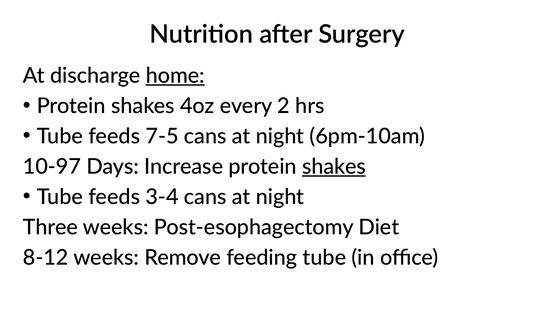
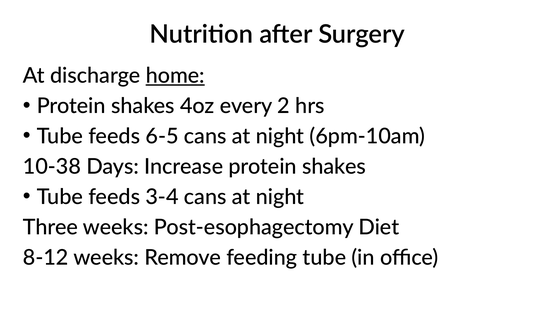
7-5: 7-5 -> 6-5
10-97: 10-97 -> 10-38
shakes at (334, 167) underline: present -> none
